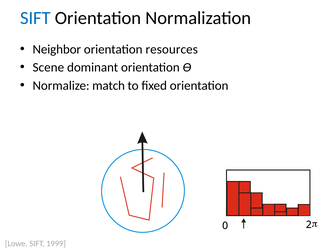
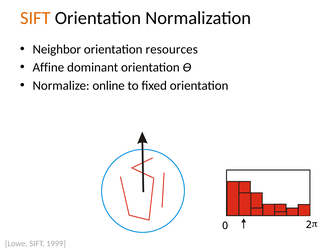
SIFT at (35, 18) colour: blue -> orange
Scene: Scene -> Affine
match: match -> online
